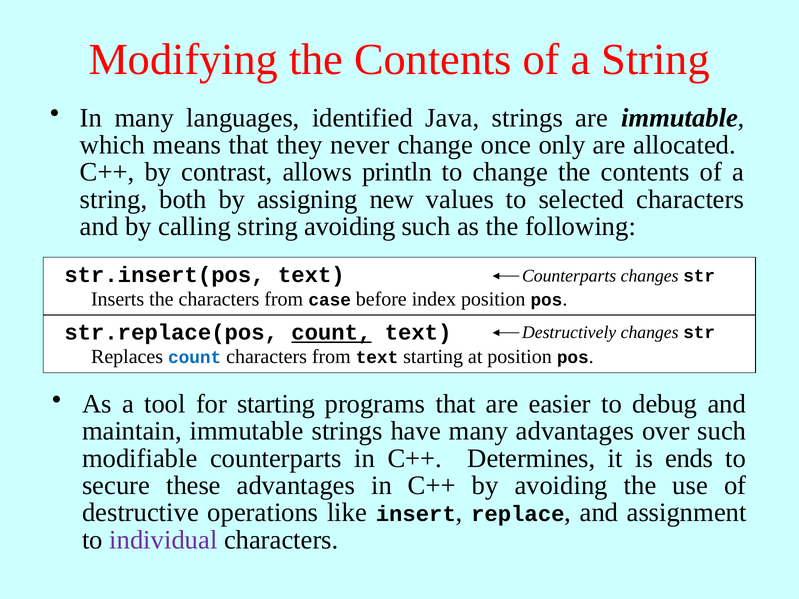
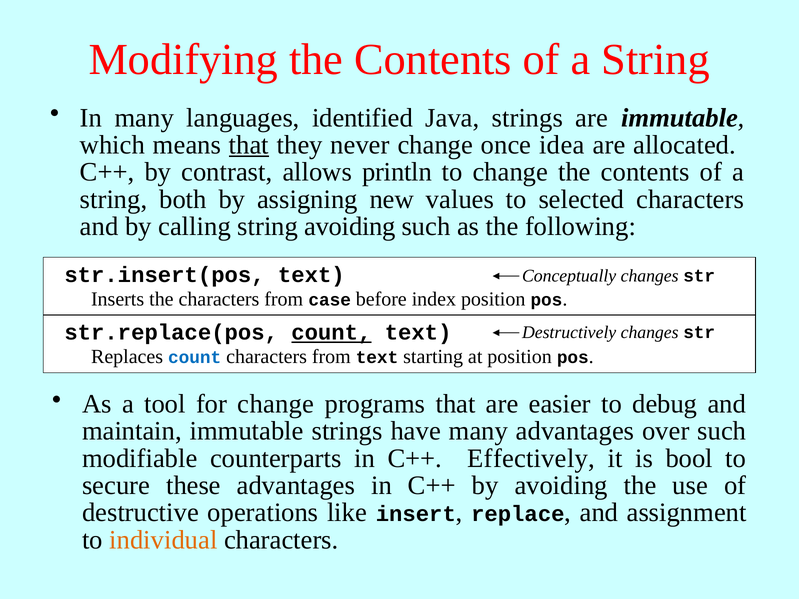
that at (249, 145) underline: none -> present
only: only -> idea
Counterparts at (569, 276): Counterparts -> Conceptually
for starting: starting -> change
Determines: Determines -> Effectively
ends: ends -> bool
individual colour: purple -> orange
